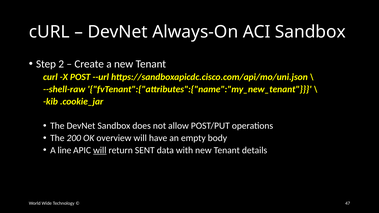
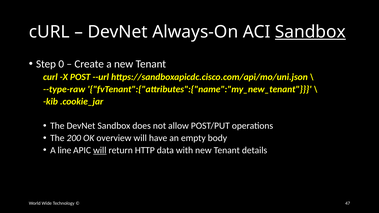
Sandbox at (310, 32) underline: none -> present
2: 2 -> 0
--shell-raw: --shell-raw -> --type-raw
SENT: SENT -> HTTP
